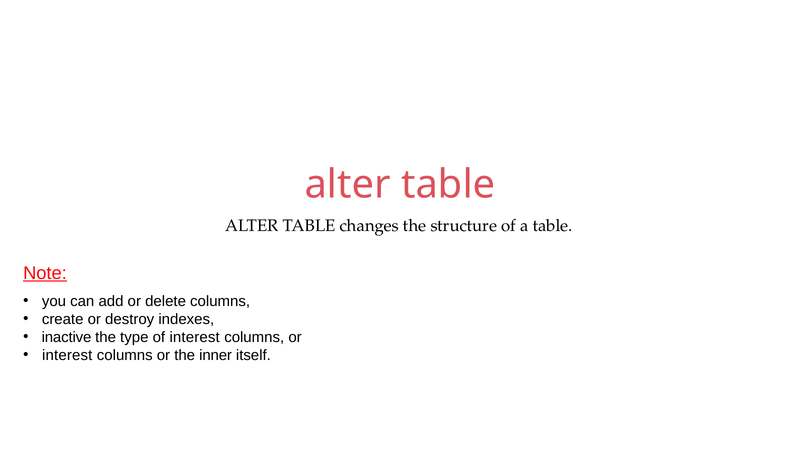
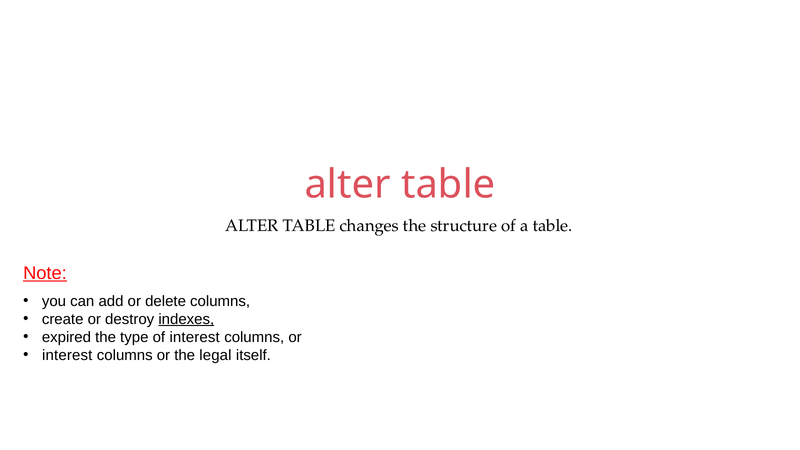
indexes underline: none -> present
inactive: inactive -> expired
inner: inner -> legal
